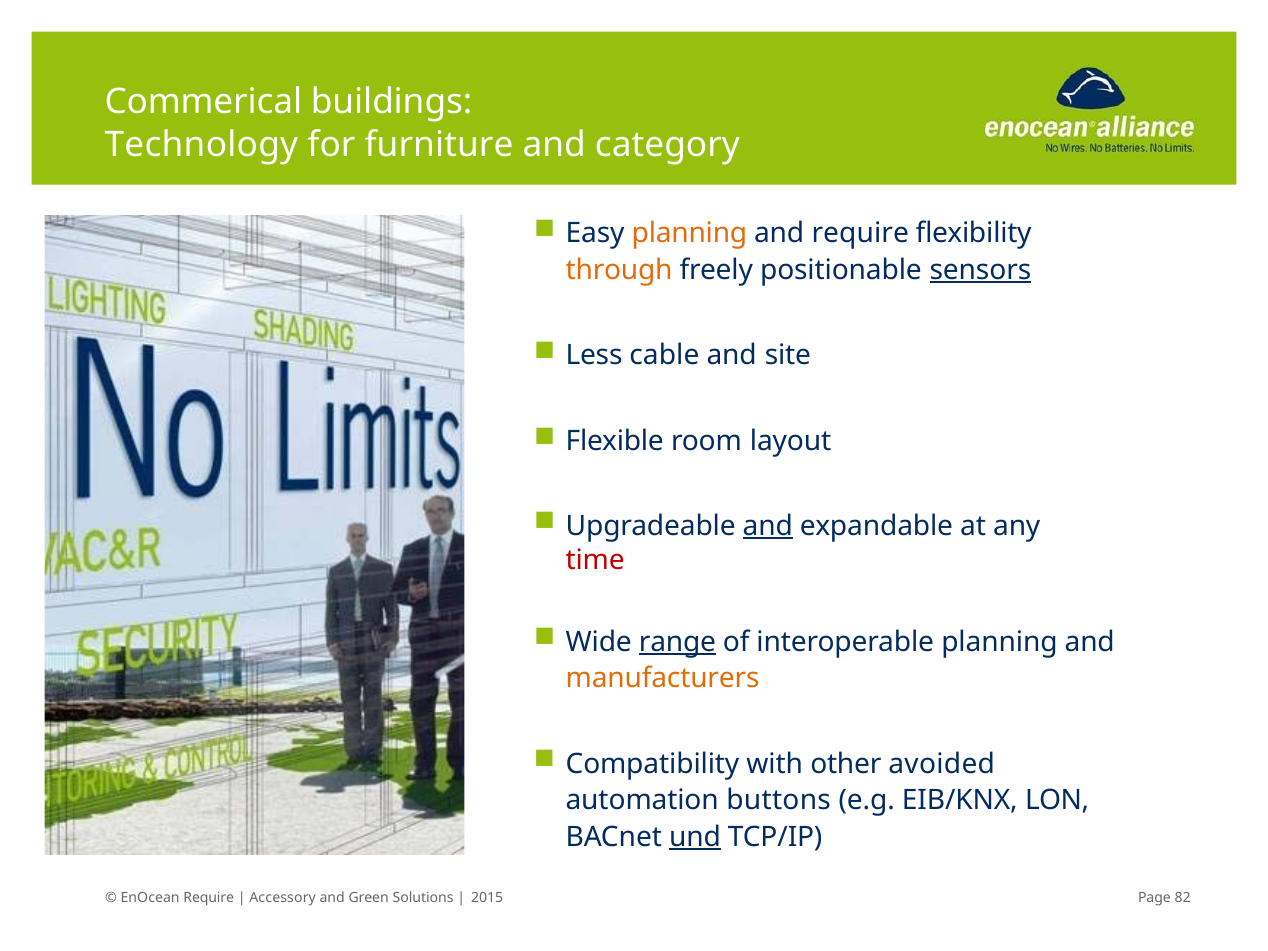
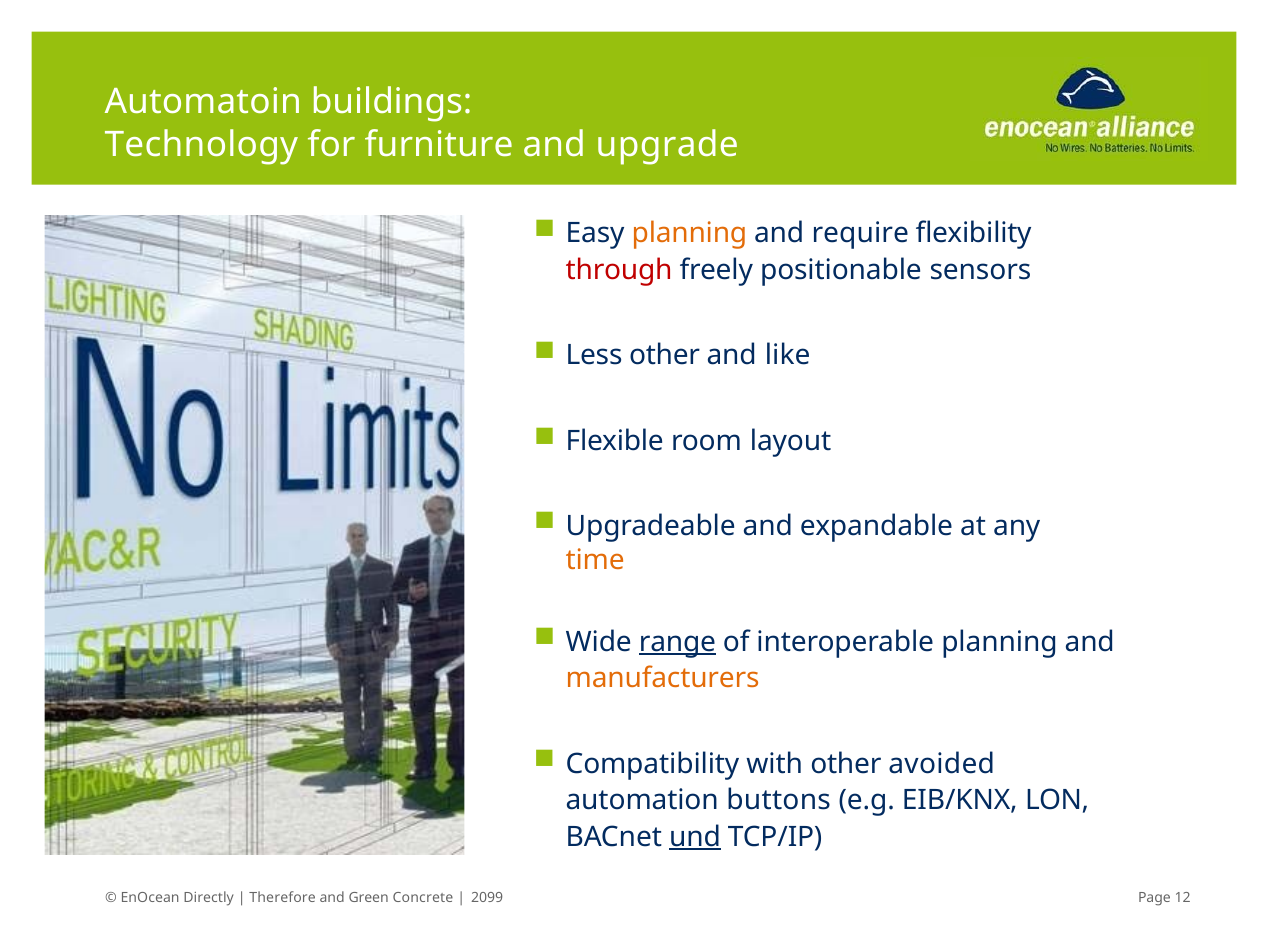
Commerical: Commerical -> Automatoin
category: category -> upgrade
through colour: orange -> red
sensors underline: present -> none
Less cable: cable -> other
site: site -> like
and at (768, 526) underline: present -> none
time colour: red -> orange
EnOcean Require: Require -> Directly
Accessory: Accessory -> Therefore
Solutions: Solutions -> Concrete
2015: 2015 -> 2099
82: 82 -> 12
